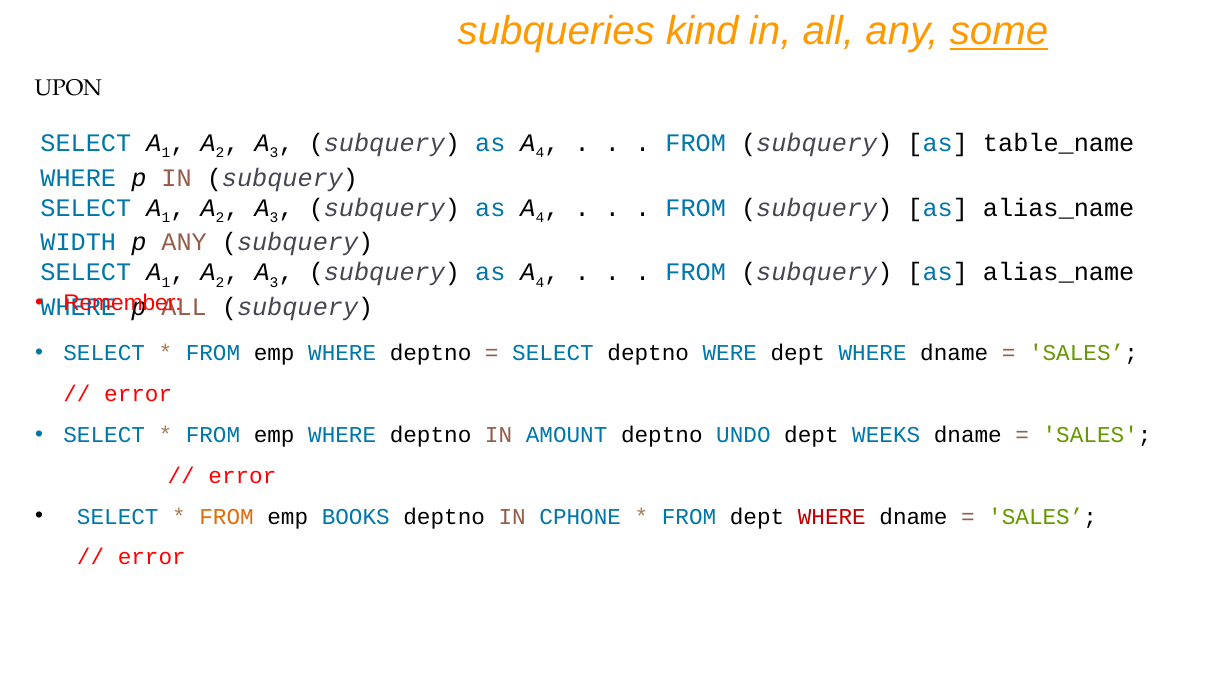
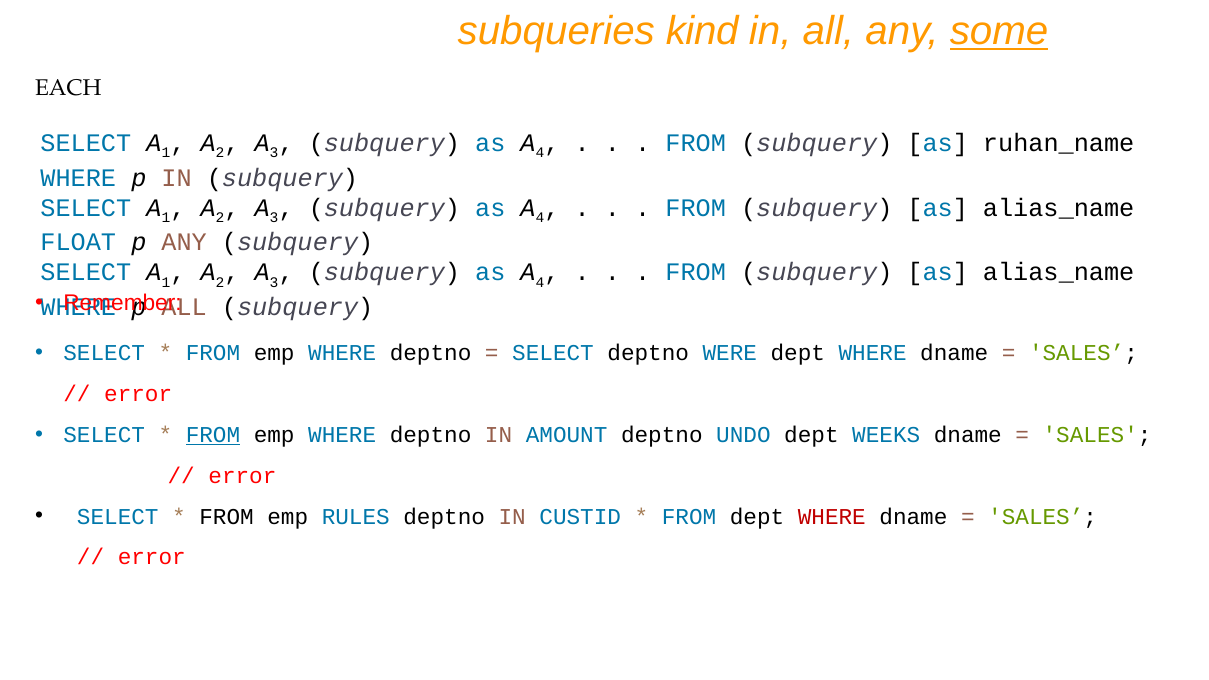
UPON: UPON -> EACH
table_name: table_name -> ruhan_name
WIDTH: WIDTH -> FLOAT
FROM at (213, 435) underline: none -> present
FROM at (227, 517) colour: orange -> black
BOOKS: BOOKS -> RULES
CPHONE: CPHONE -> CUSTID
